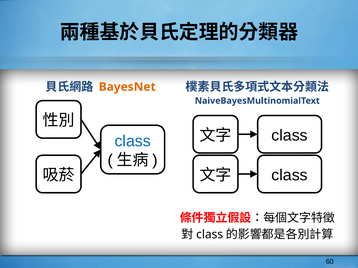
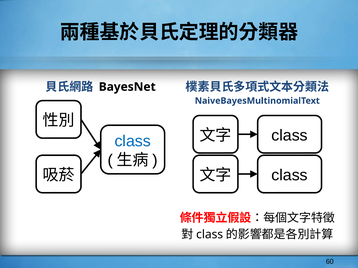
BayesNet colour: orange -> black
